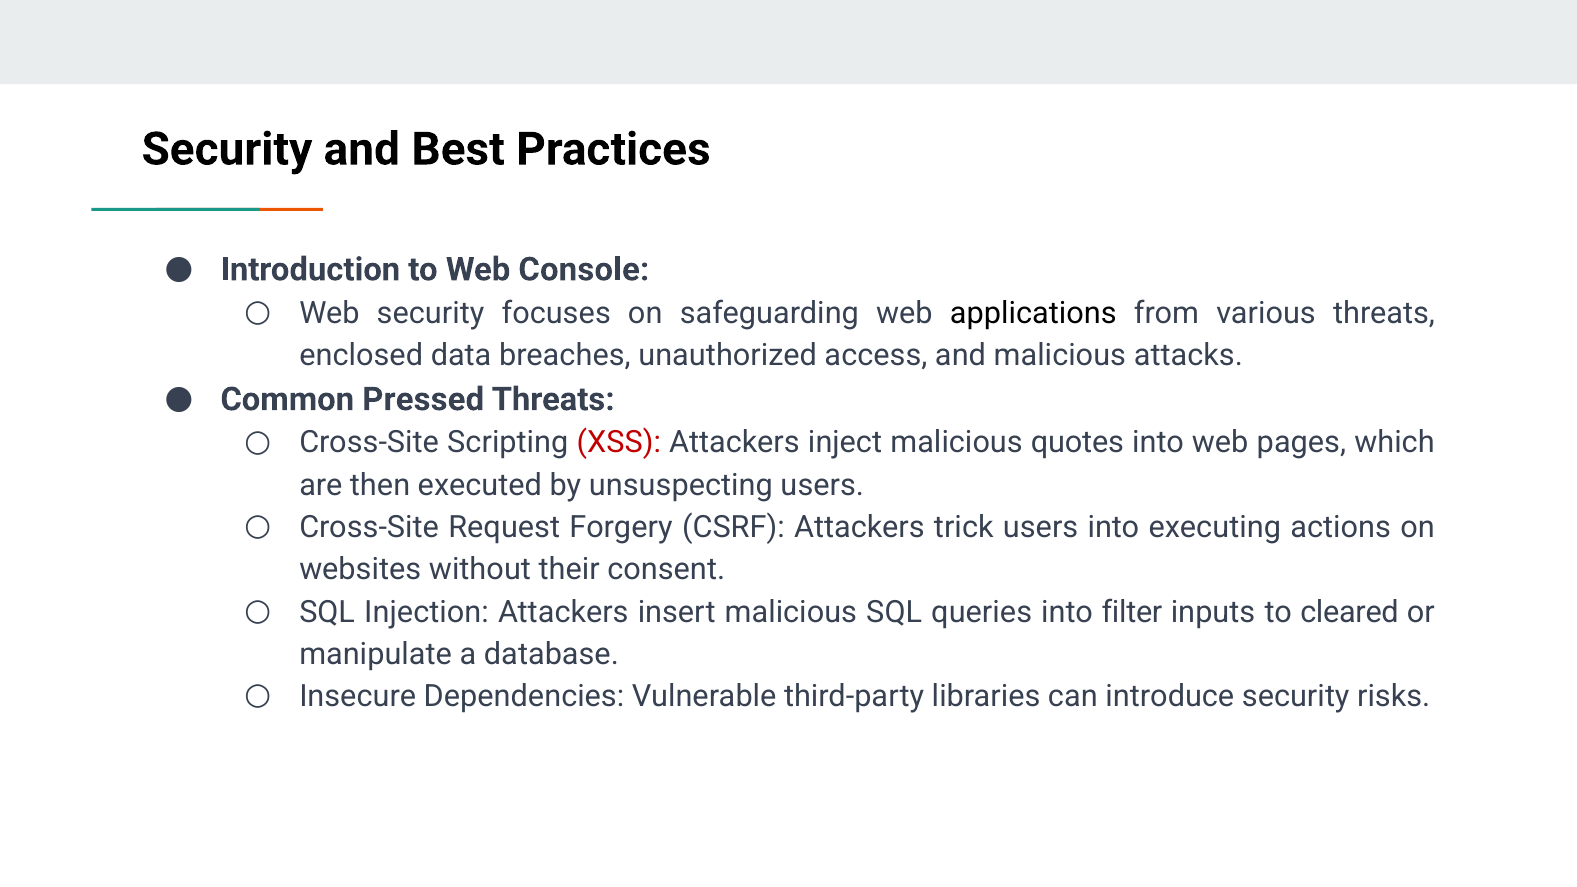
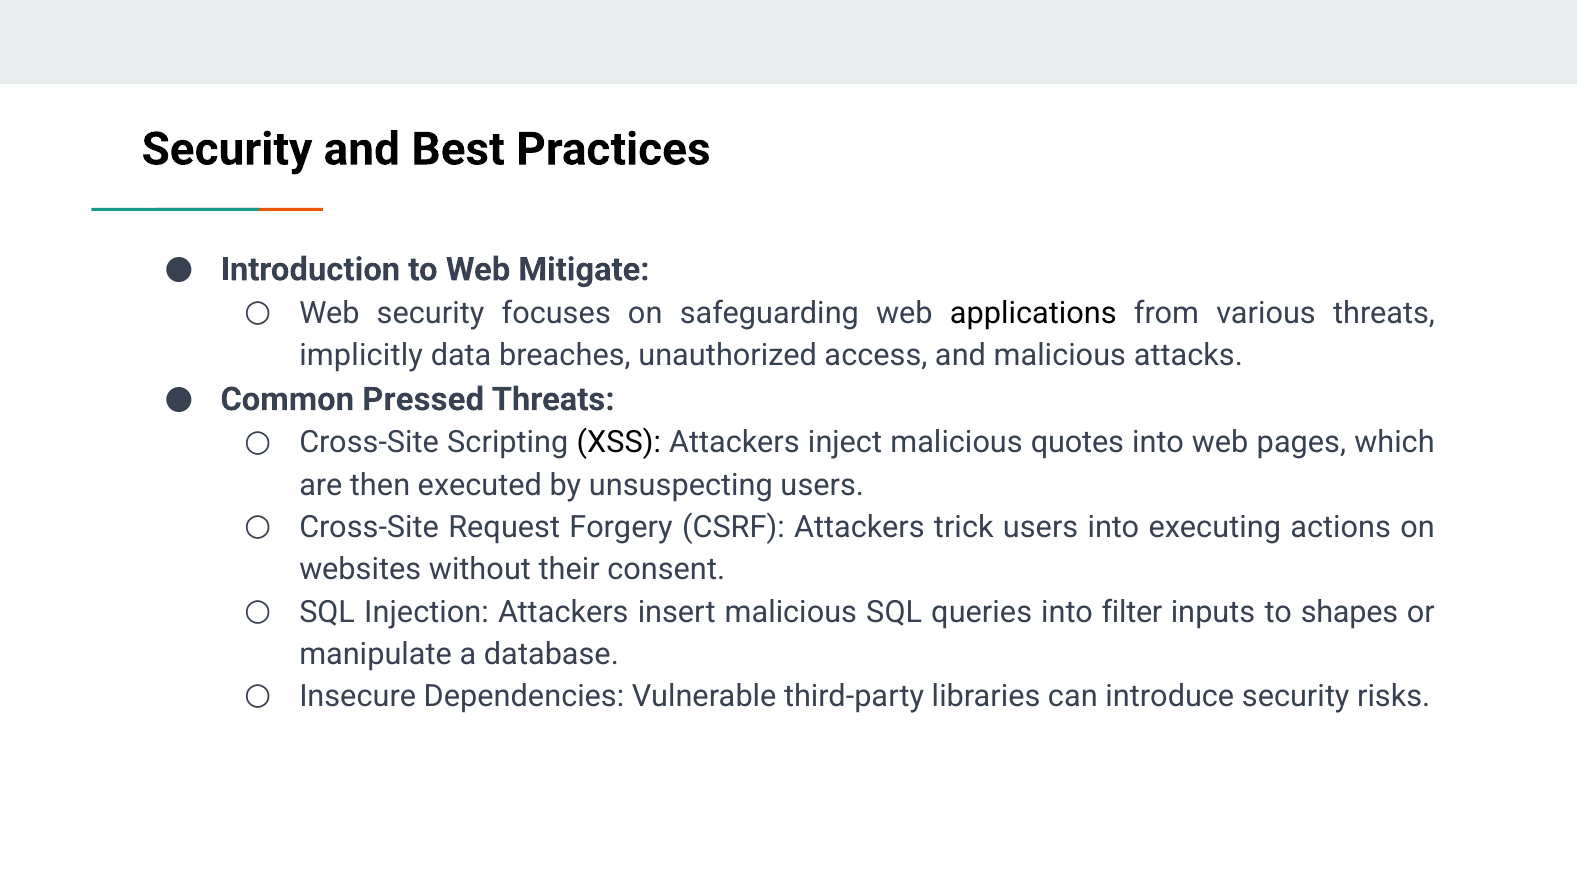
Console: Console -> Mitigate
enclosed: enclosed -> implicitly
XSS colour: red -> black
cleared: cleared -> shapes
